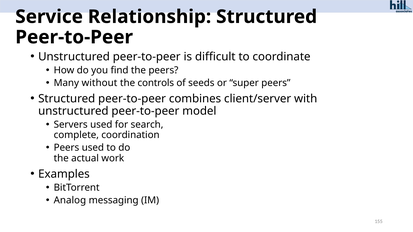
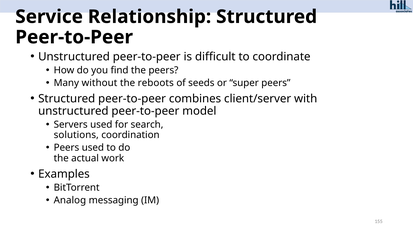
controls: controls -> reboots
complete: complete -> solutions
